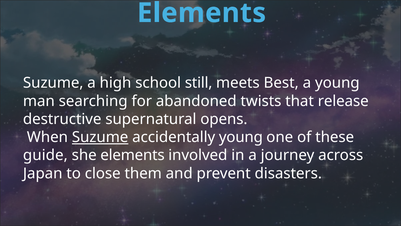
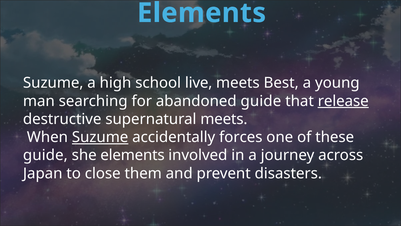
still: still -> live
abandoned twists: twists -> guide
release underline: none -> present
supernatural opens: opens -> meets
accidentally young: young -> forces
